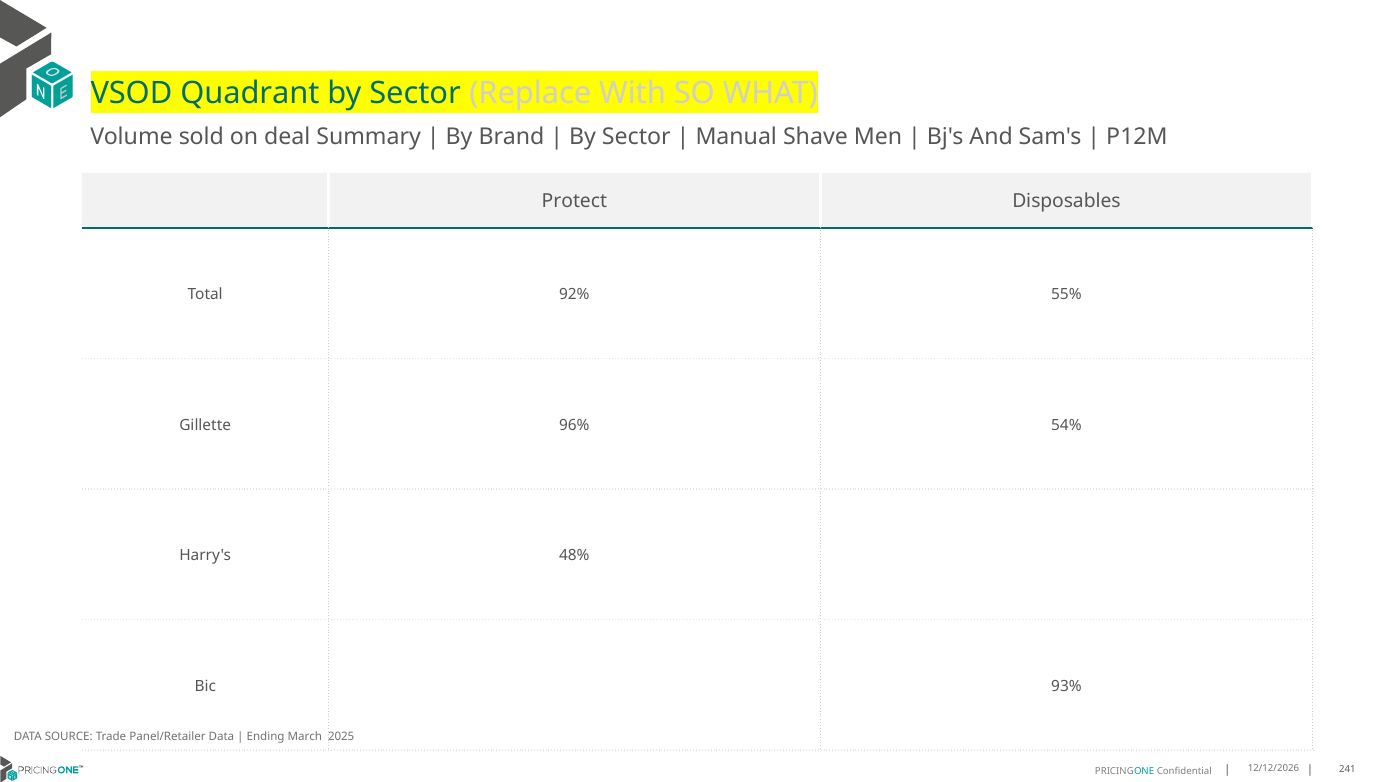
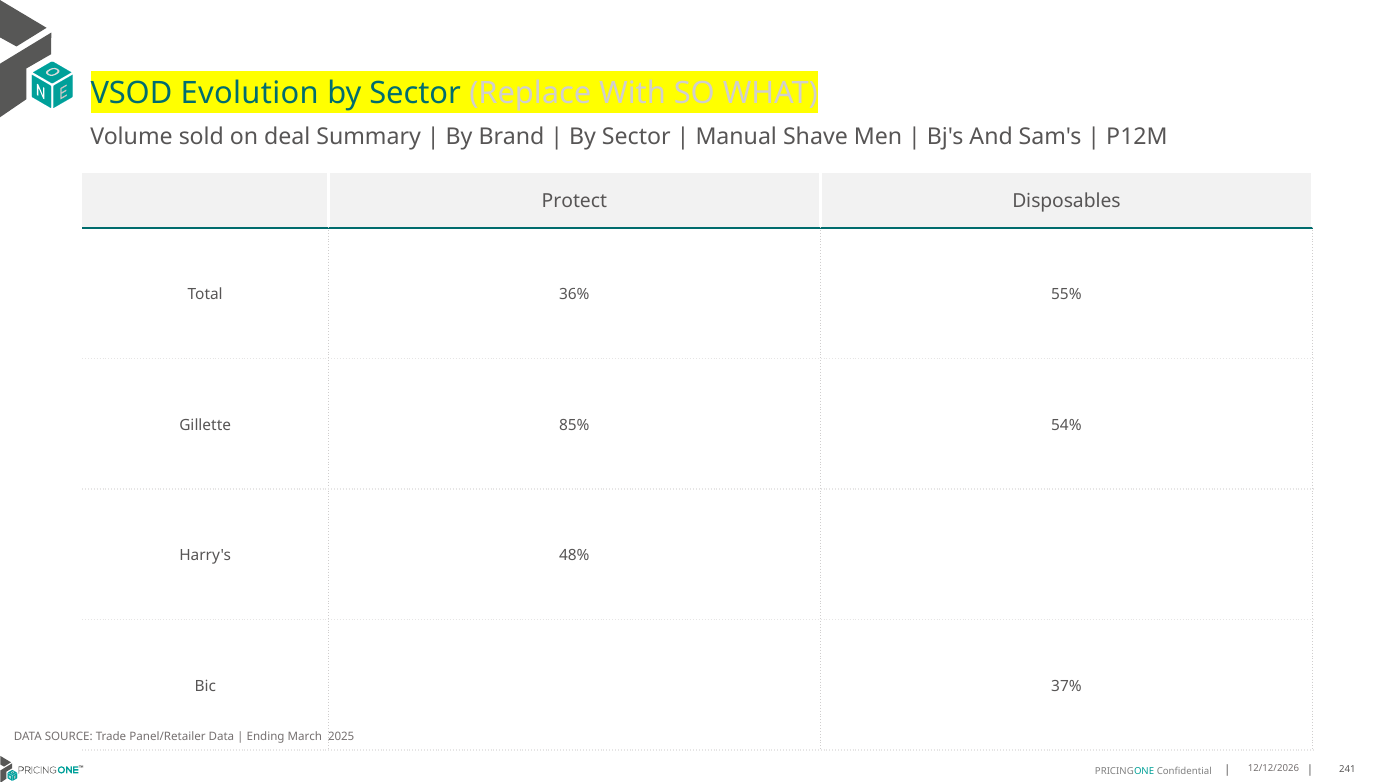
Quadrant: Quadrant -> Evolution
92%: 92% -> 36%
96%: 96% -> 85%
93%: 93% -> 37%
